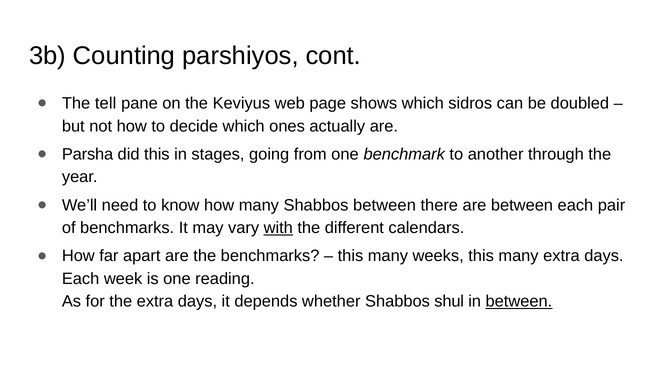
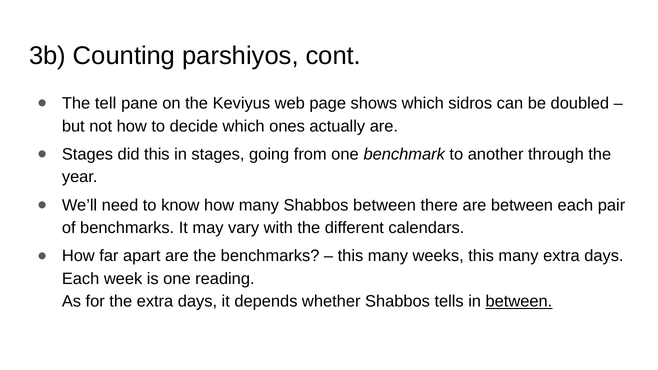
Parsha at (88, 154): Parsha -> Stages
with underline: present -> none
shul: shul -> tells
